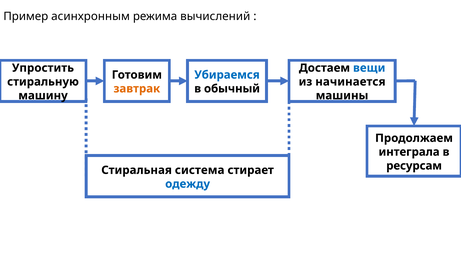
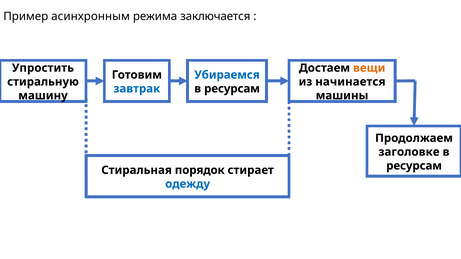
вычислений: вычислений -> заключается
вещи colour: blue -> orange
завтрак colour: orange -> blue
обычный at (232, 89): обычный -> ресурсам
интеграла: интеграла -> заголовке
система: система -> порядок
